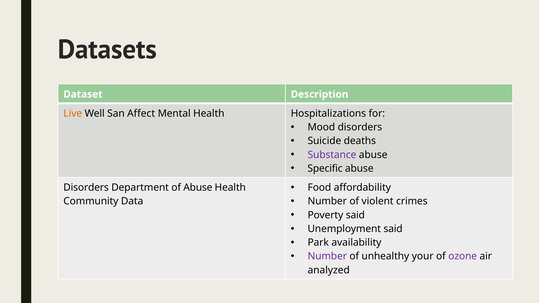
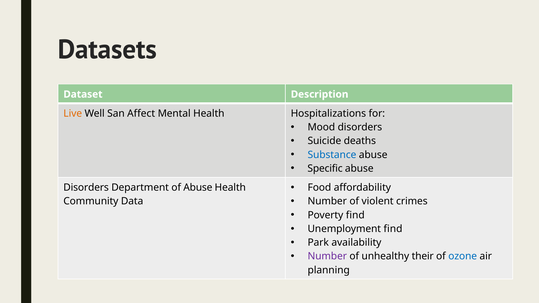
Substance colour: purple -> blue
Poverty said: said -> find
Unemployment said: said -> find
your: your -> their
ozone colour: purple -> blue
analyzed: analyzed -> planning
